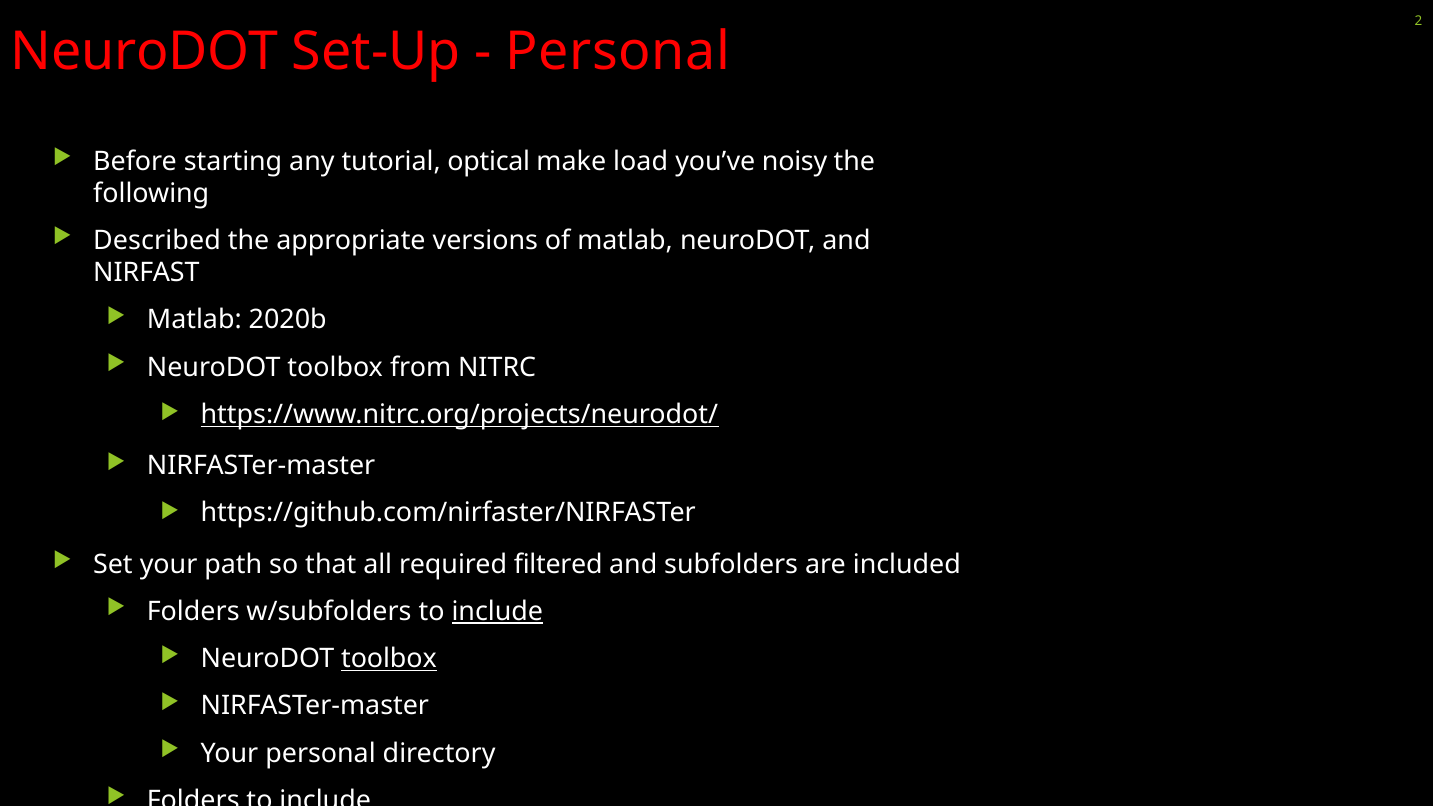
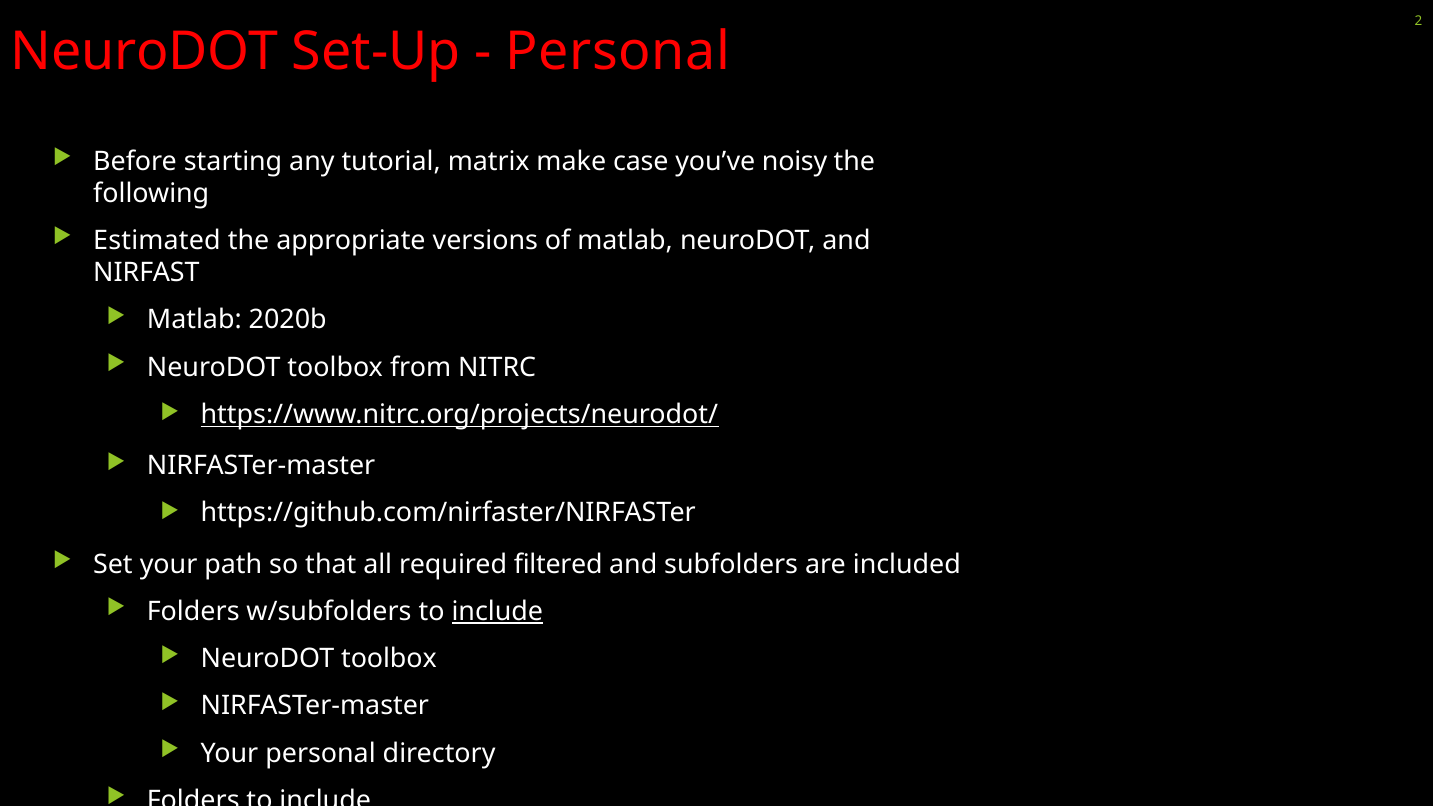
optical: optical -> matrix
load: load -> case
Described: Described -> Estimated
toolbox at (389, 659) underline: present -> none
